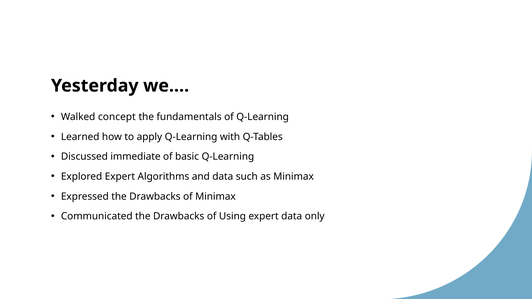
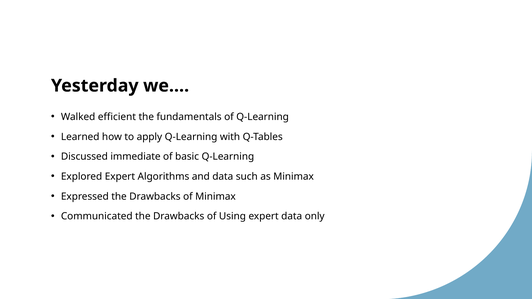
concept: concept -> efficient
